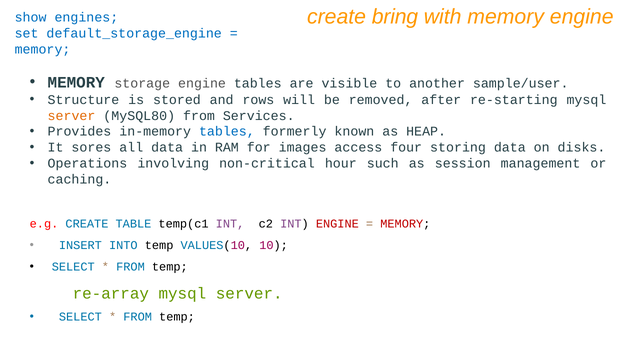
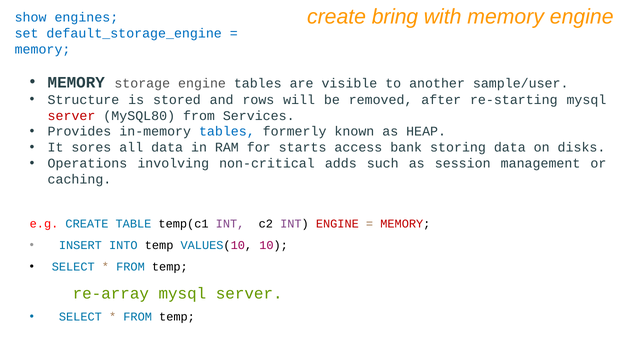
server at (72, 116) colour: orange -> red
images: images -> starts
four: four -> bank
hour: hour -> adds
